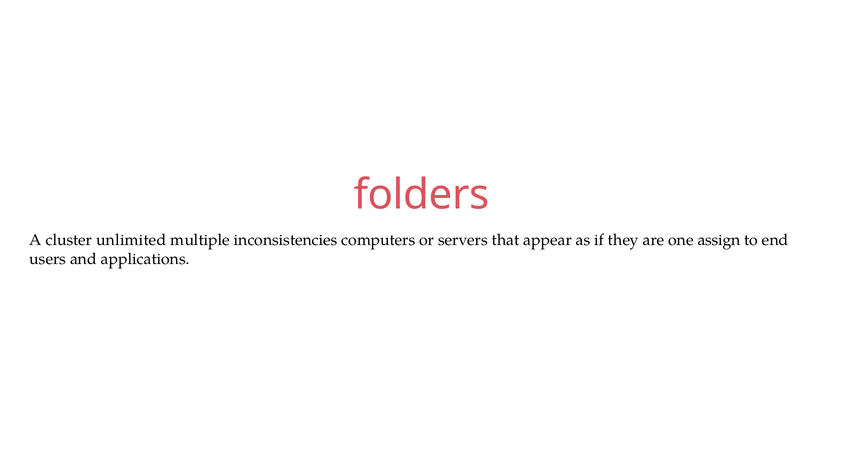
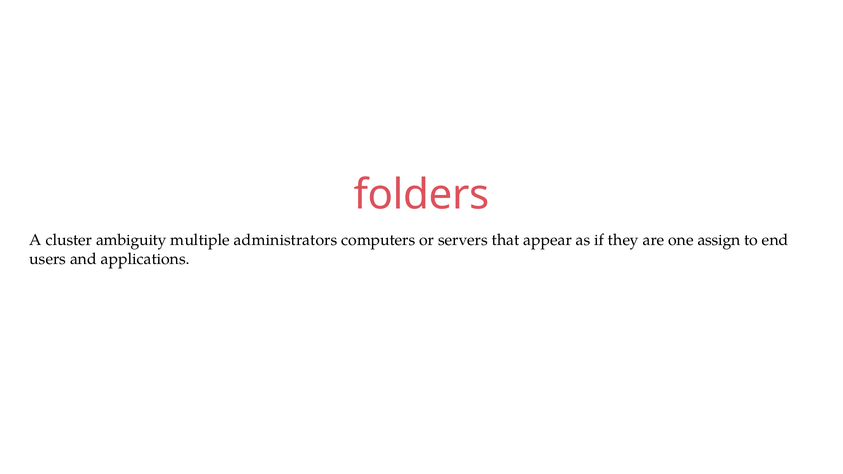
unlimited: unlimited -> ambiguity
inconsistencies: inconsistencies -> administrators
